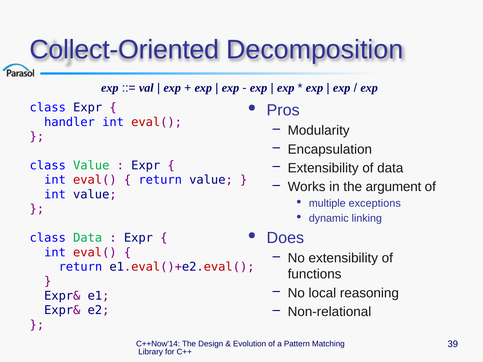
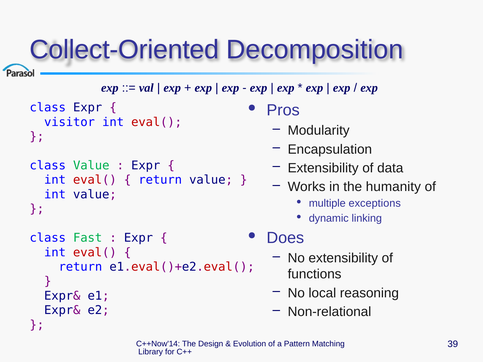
handler: handler -> visitor
argument: argument -> humanity
class Data: Data -> Fast
